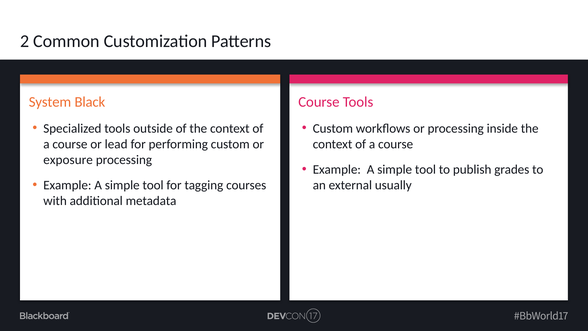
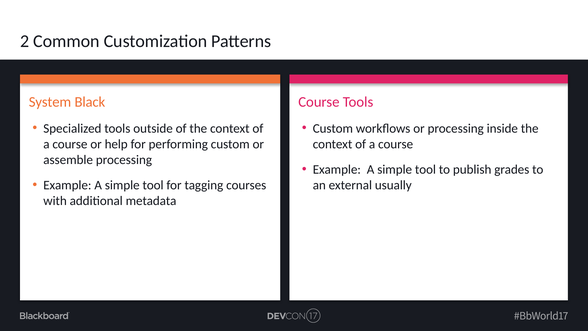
lead: lead -> help
exposure: exposure -> assemble
